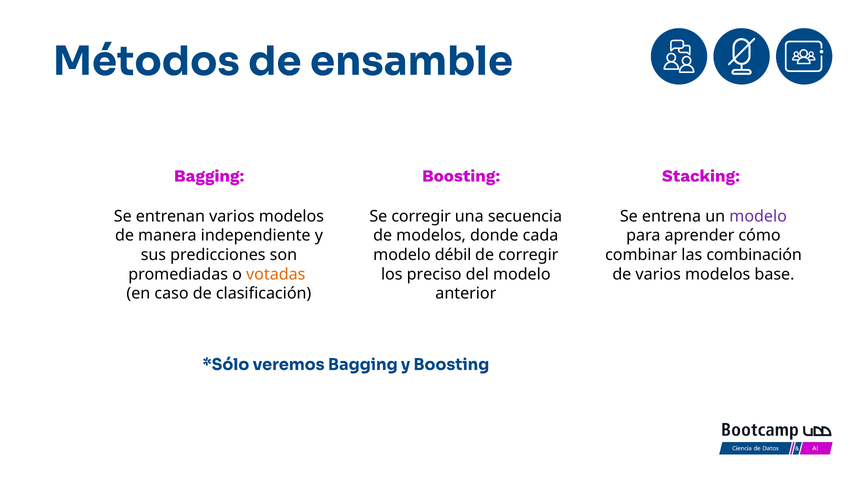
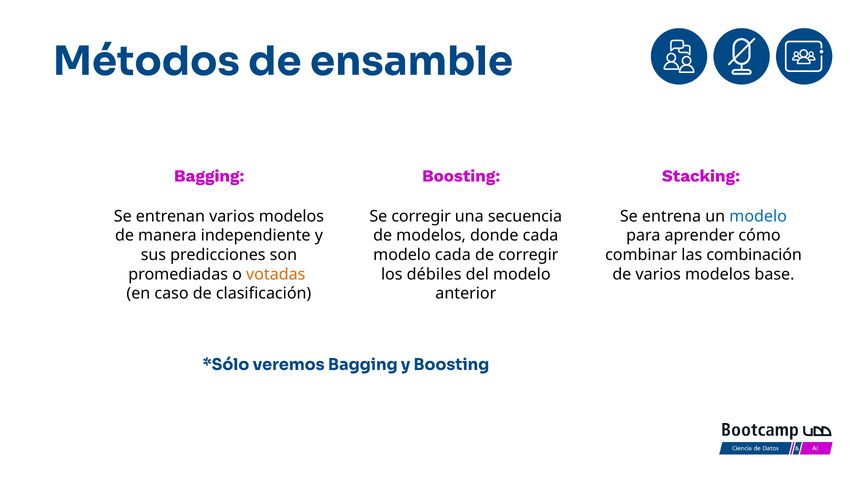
modelo at (758, 216) colour: purple -> blue
modelo débil: débil -> cada
preciso: preciso -> débiles
